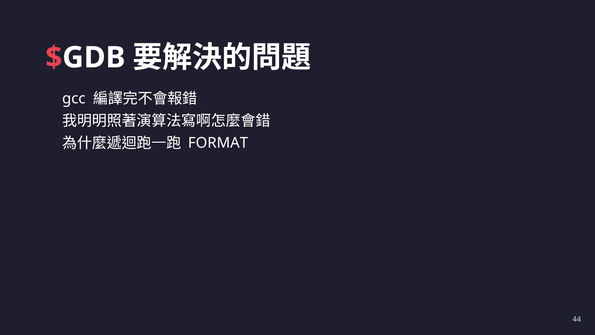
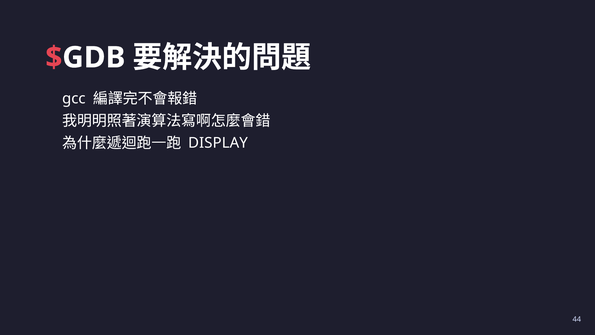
FORMAT: FORMAT -> DISPLAY
